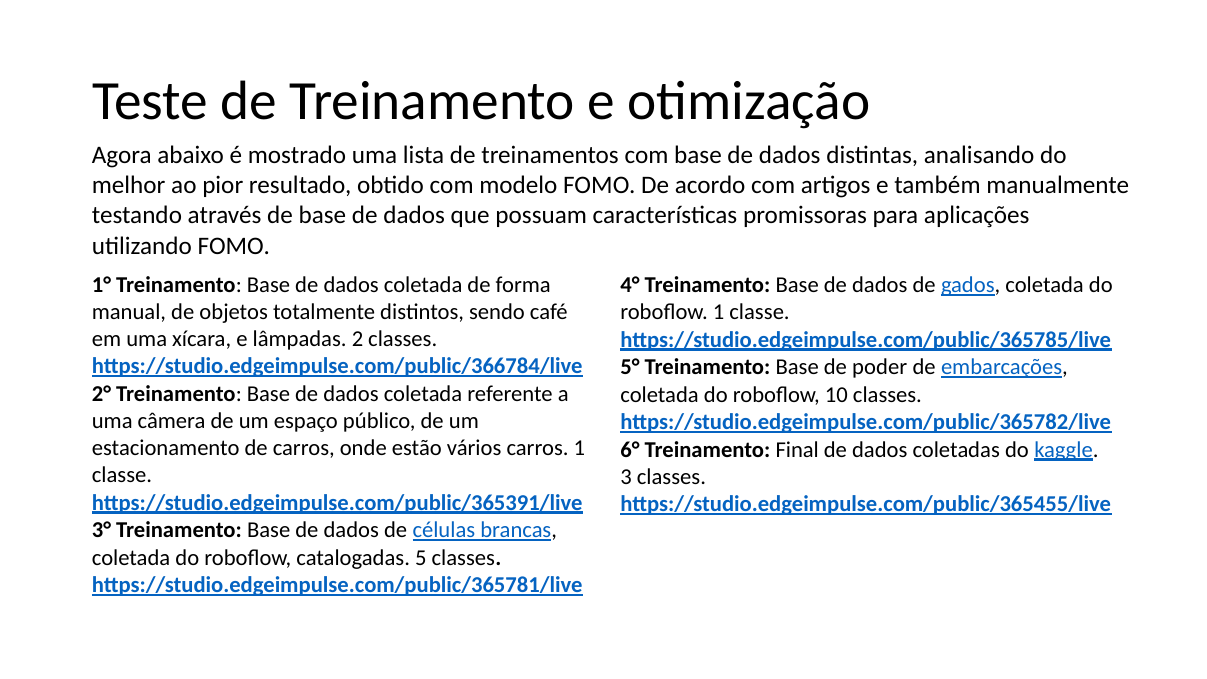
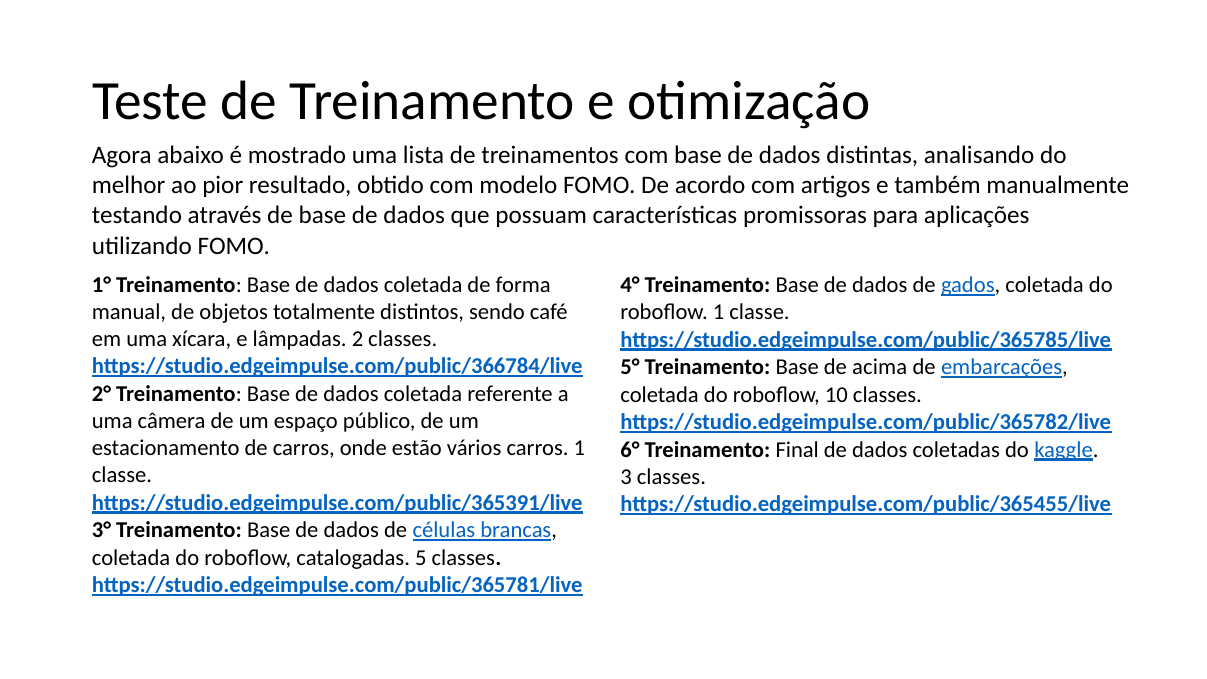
poder: poder -> acima
